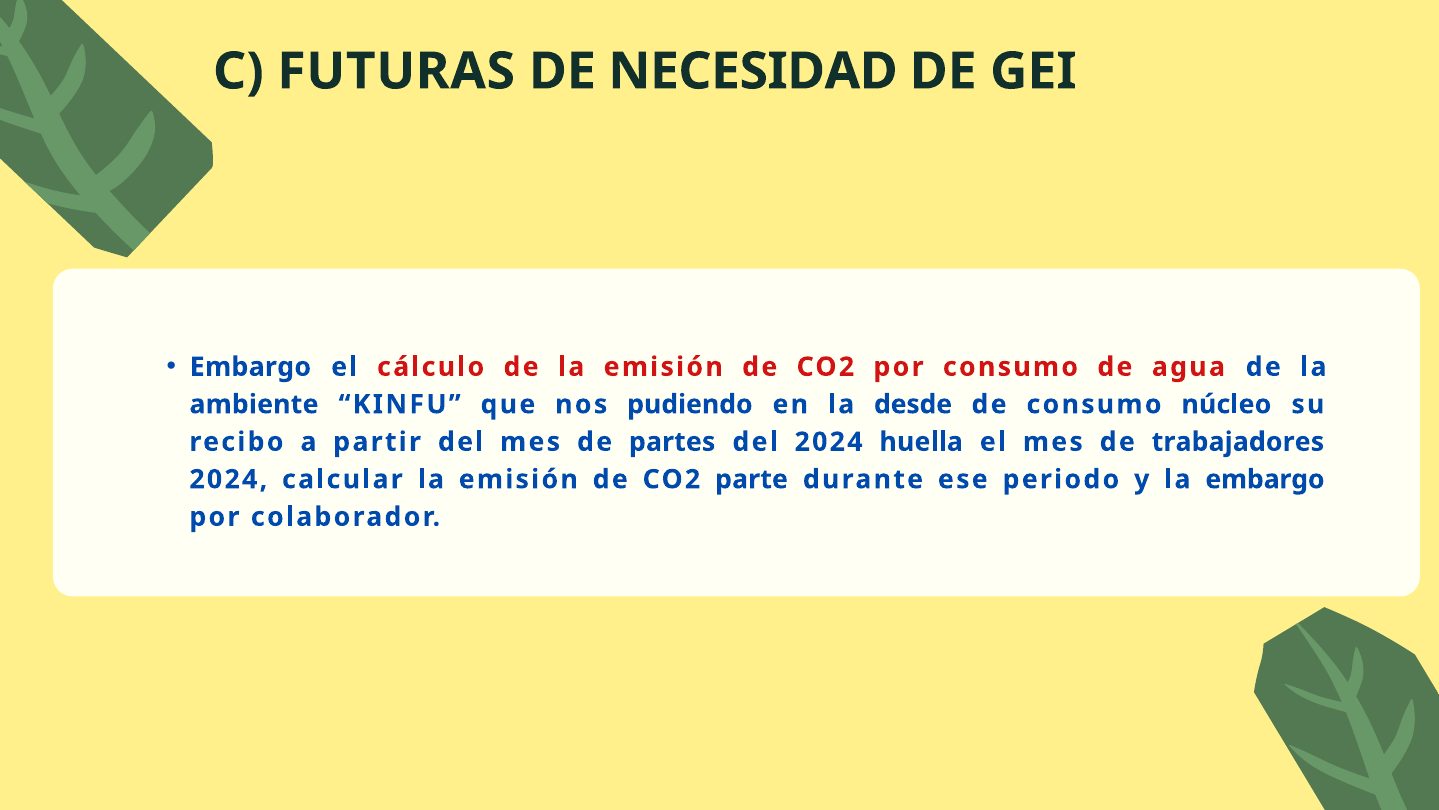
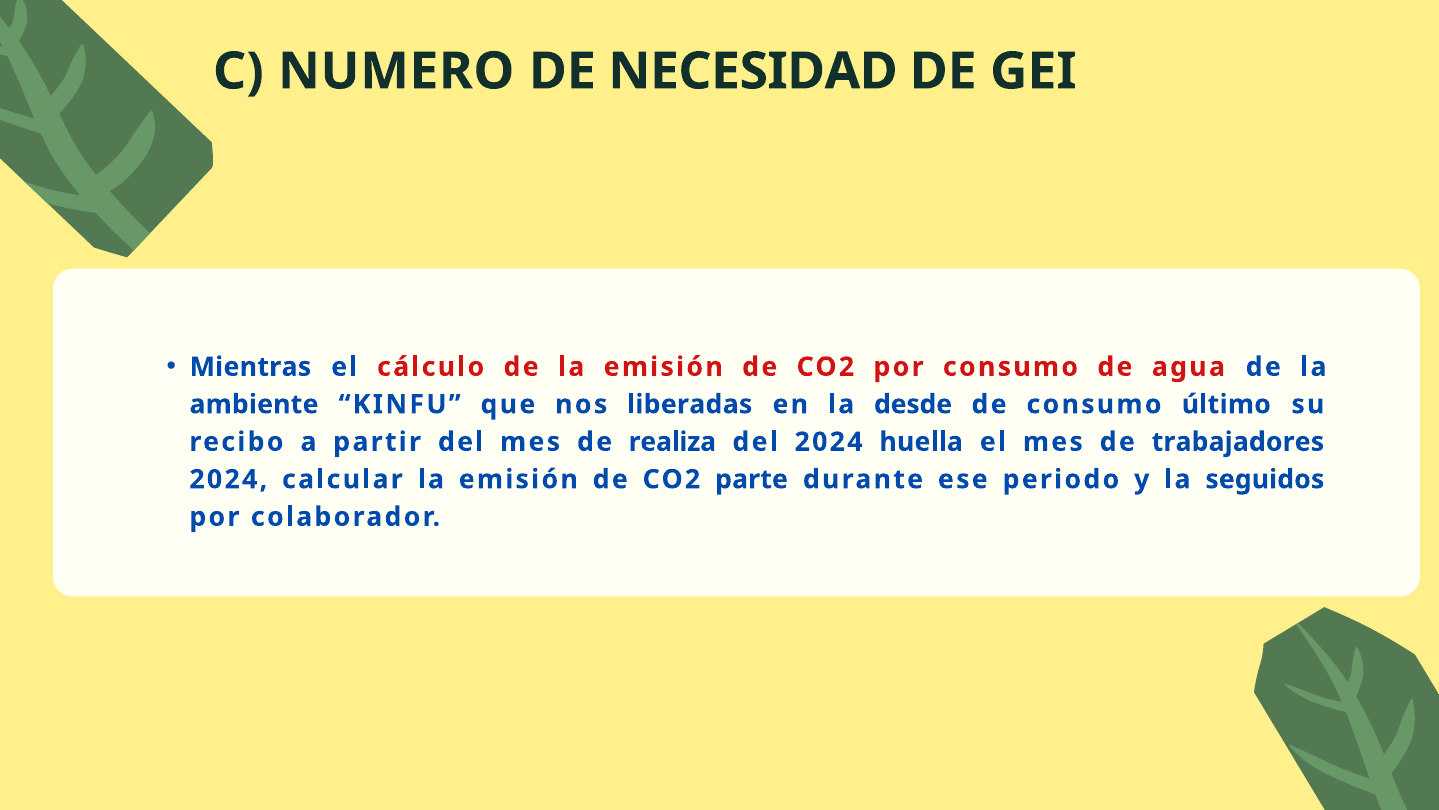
FUTURAS: FUTURAS -> NUMERO
Embargo at (250, 367): Embargo -> Mientras
pudiendo: pudiendo -> liberadas
núcleo: núcleo -> último
partes: partes -> realiza
la embargo: embargo -> seguidos
